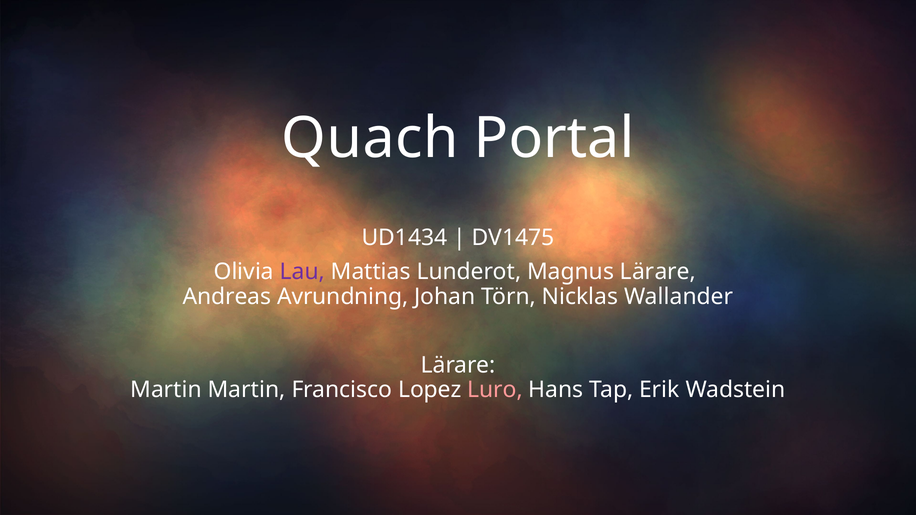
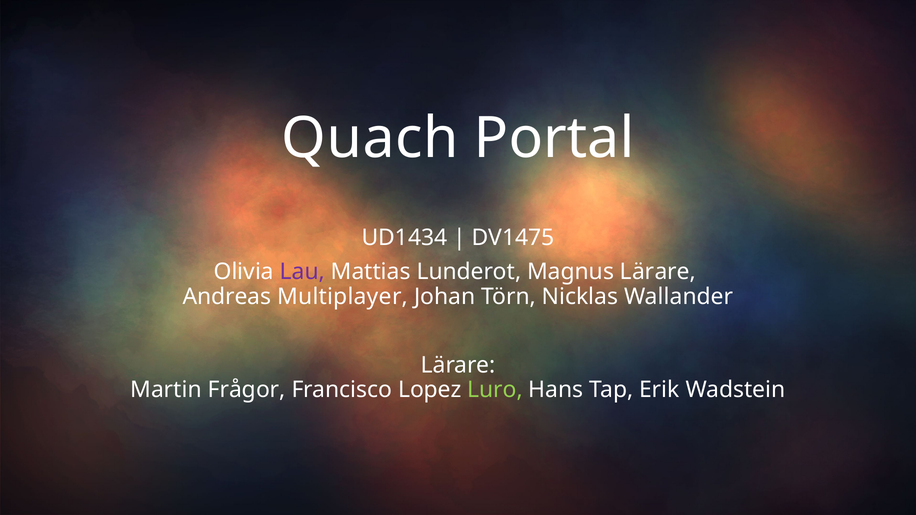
Avrundning: Avrundning -> Multiplayer
Martin Martin: Martin -> Frågor
Luro colour: pink -> light green
